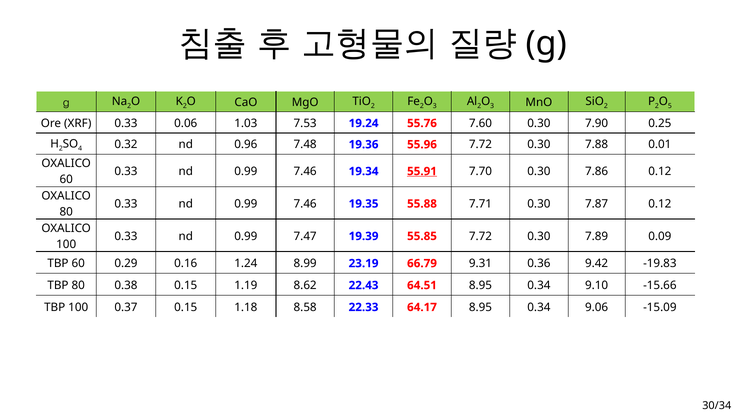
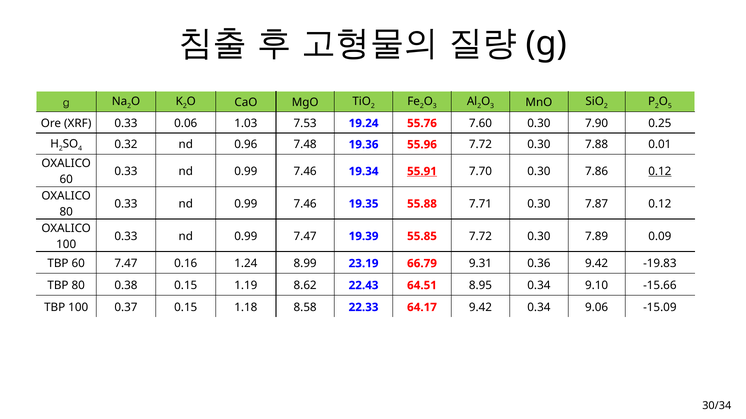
0.12 at (660, 172) underline: none -> present
60 0.29: 0.29 -> 7.47
64.17 8.95: 8.95 -> 9.42
